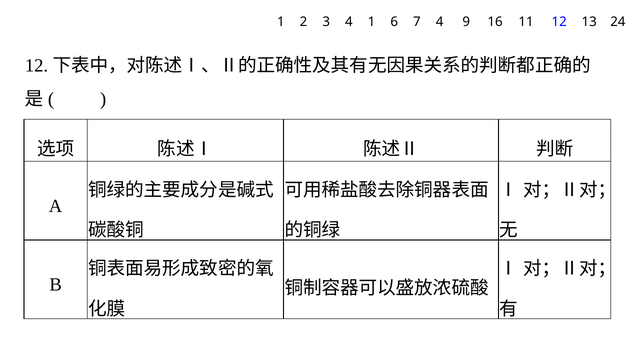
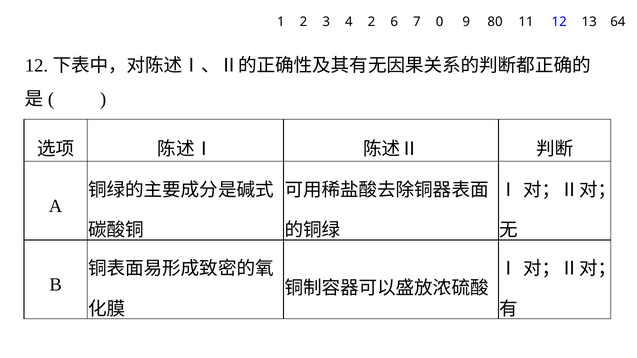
4 1: 1 -> 2
7 4: 4 -> 0
16: 16 -> 80
24: 24 -> 64
